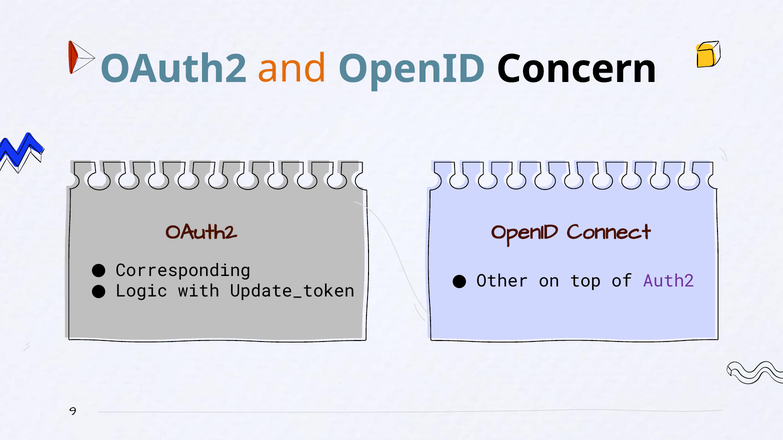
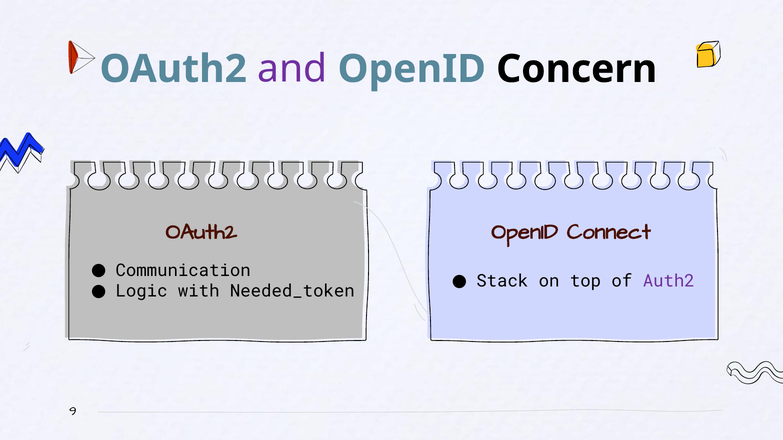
and colour: orange -> purple
Corresponding: Corresponding -> Communication
Other: Other -> Stack
Update_token: Update_token -> Needed_token
